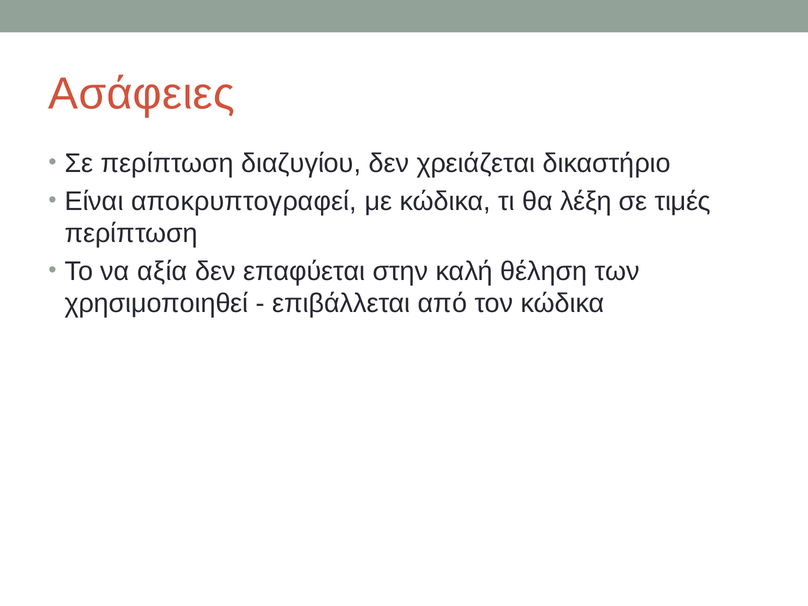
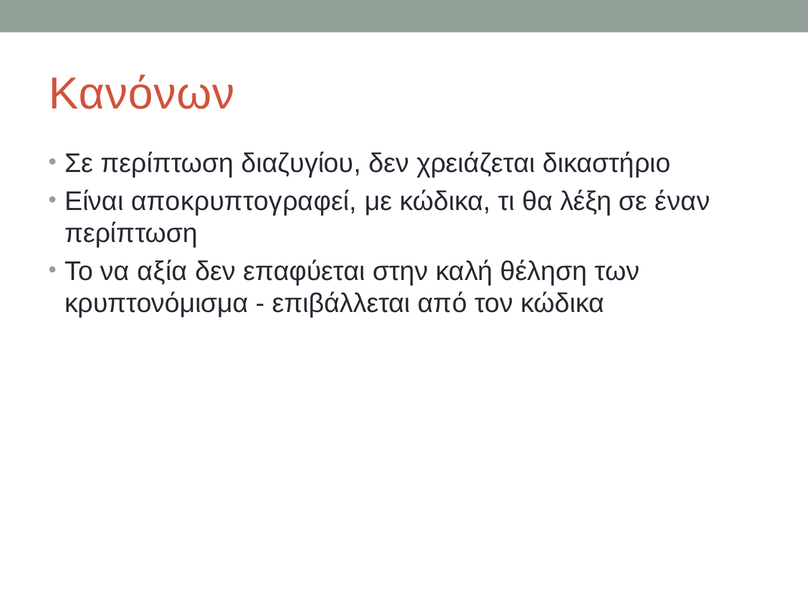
Ασάφειες: Ασάφειες -> Κανόνων
τιμές: τιμές -> έναν
χρησιμοποιηθεί: χρησιμοποιηθεί -> κρυπτονόμισμα
